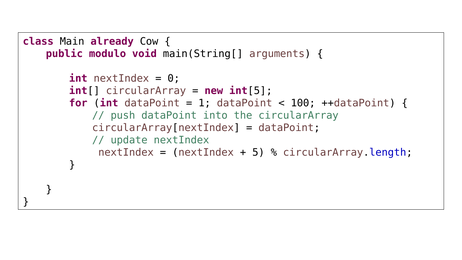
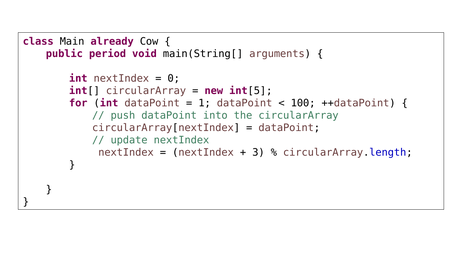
modulo: modulo -> period
5: 5 -> 3
